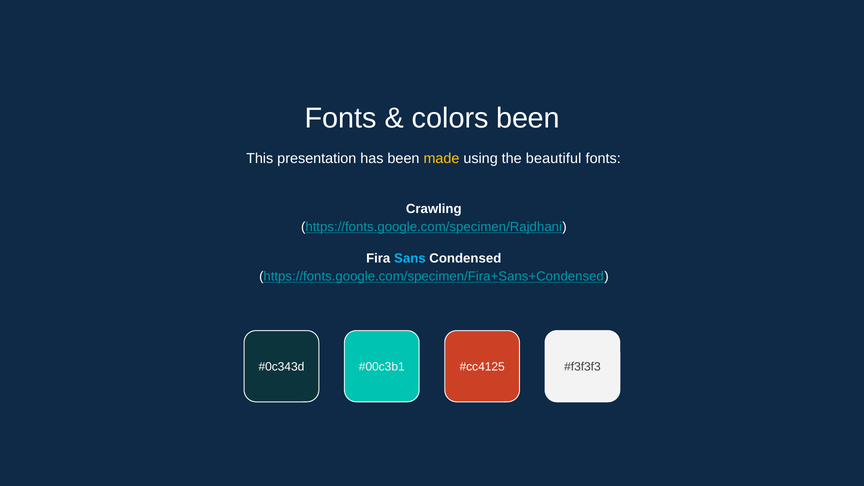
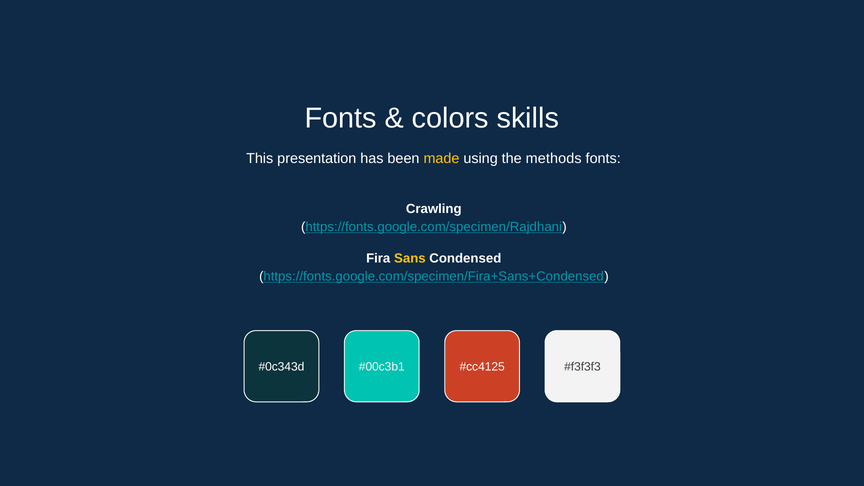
colors been: been -> skills
beautiful: beautiful -> methods
Sans colour: light blue -> yellow
